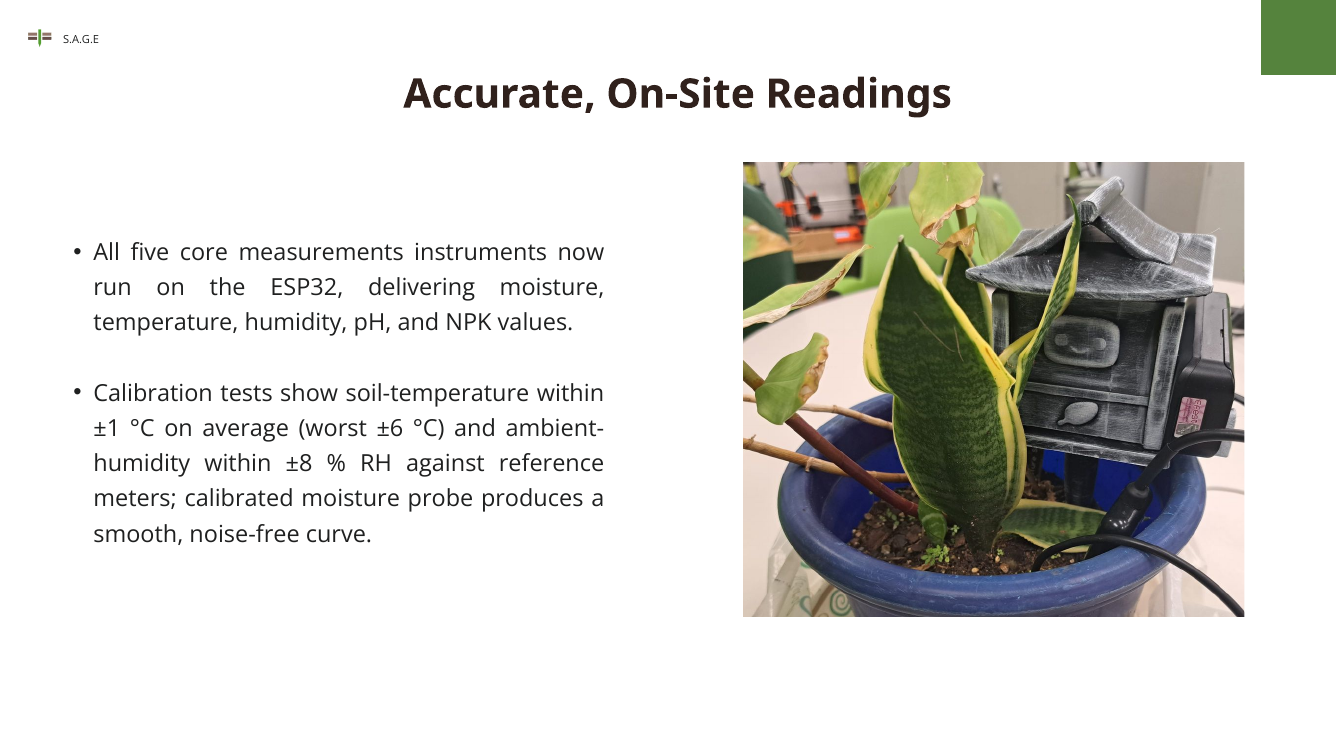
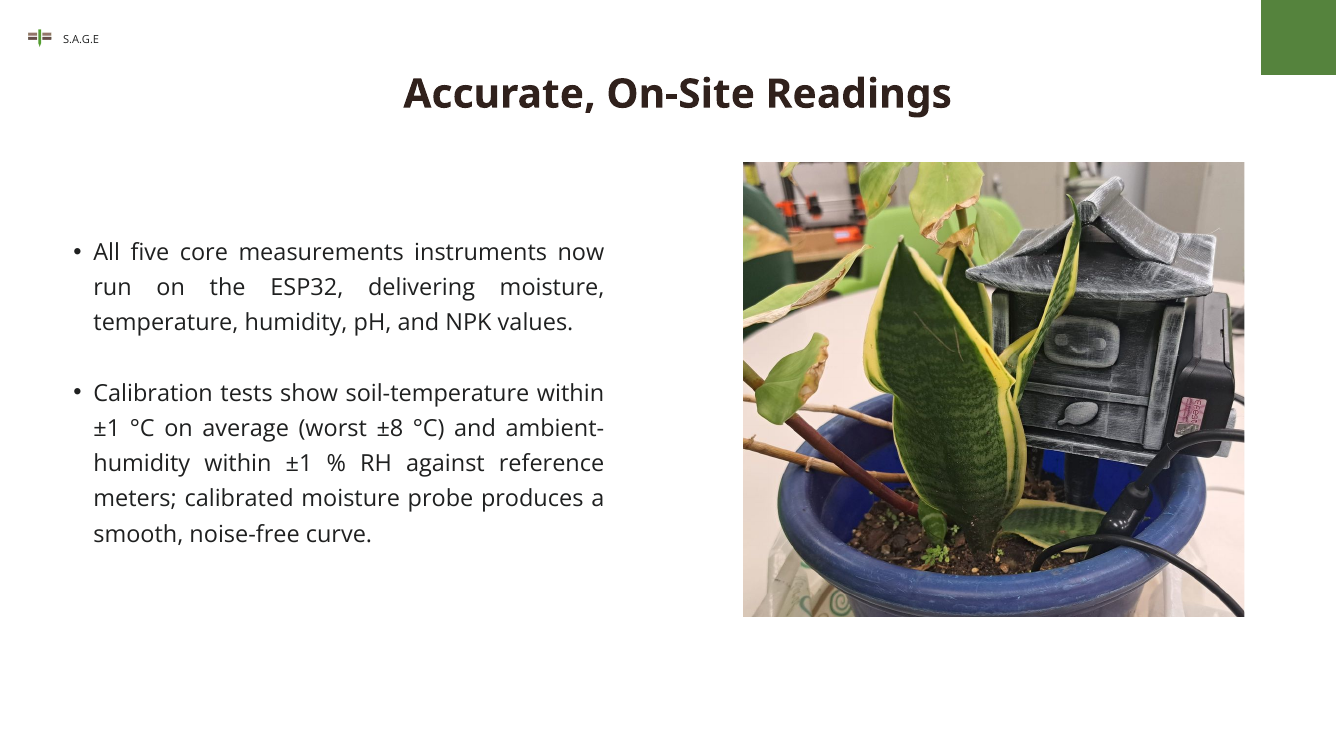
±6: ±6 -> ±8
humidity within ±8: ±8 -> ±1
